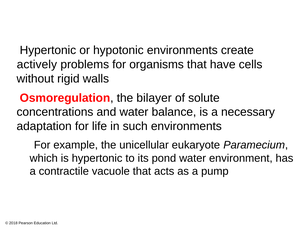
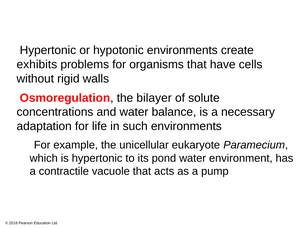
actively: actively -> exhibits
